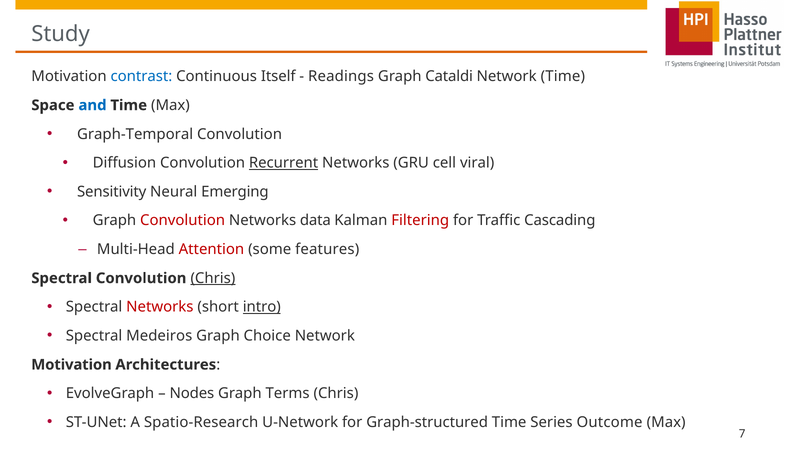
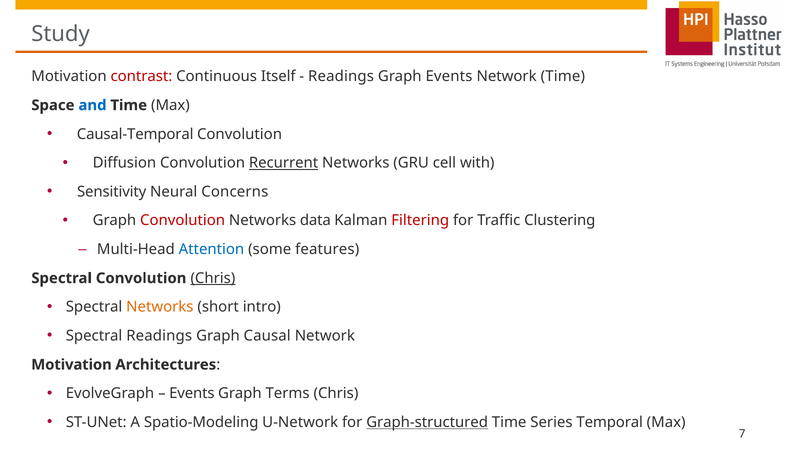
contrast colour: blue -> red
Graph Cataldi: Cataldi -> Events
Graph-Temporal: Graph-Temporal -> Causal-Temporal
viral: viral -> with
Emerging: Emerging -> Concerns
Cascading: Cascading -> Clustering
Attention colour: red -> blue
Networks at (160, 307) colour: red -> orange
intro underline: present -> none
Spectral Medeiros: Medeiros -> Readings
Choice: Choice -> Causal
Nodes at (192, 393): Nodes -> Events
Spatio-Research: Spatio-Research -> Spatio-Modeling
Graph-structured underline: none -> present
Outcome: Outcome -> Temporal
